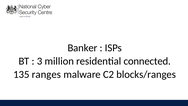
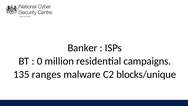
3: 3 -> 0
connected: connected -> campaigns
blocks/ranges: blocks/ranges -> blocks/unique
